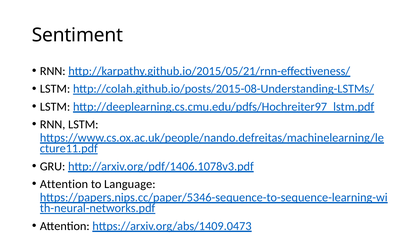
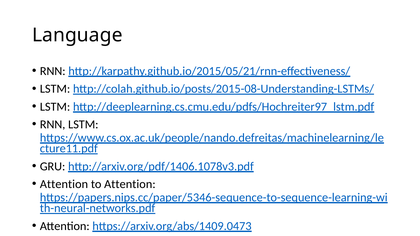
Sentiment: Sentiment -> Language
to Language: Language -> Attention
